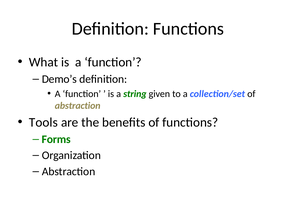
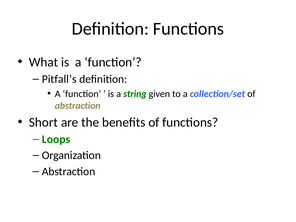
Demo’s: Demo’s -> Pitfall’s
Tools: Tools -> Short
Forms: Forms -> Loops
